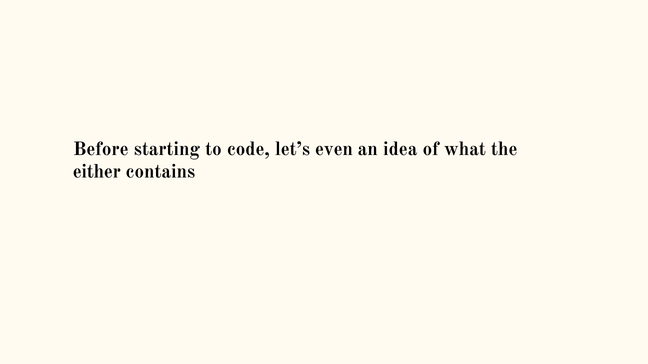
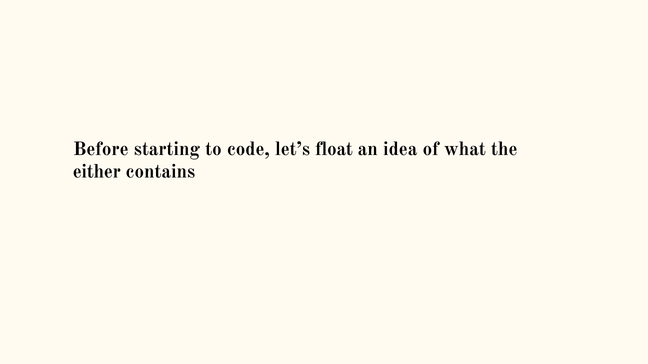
even: even -> float
